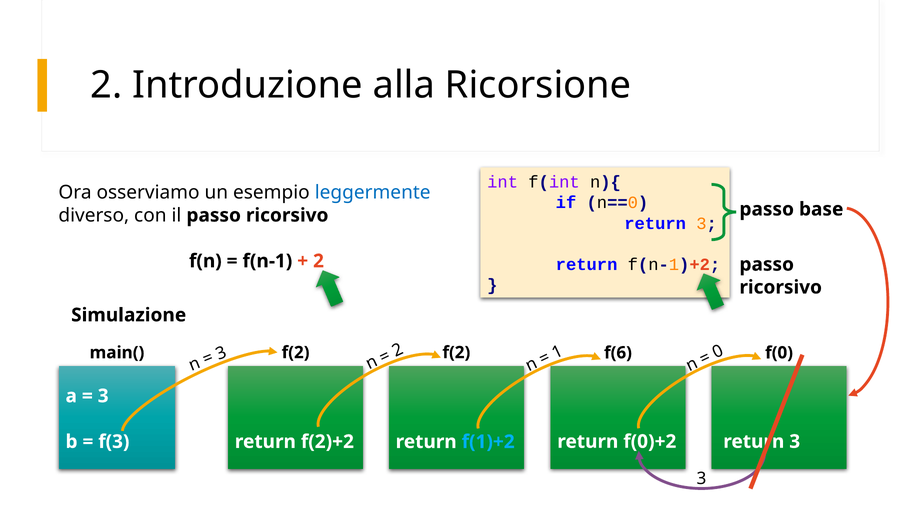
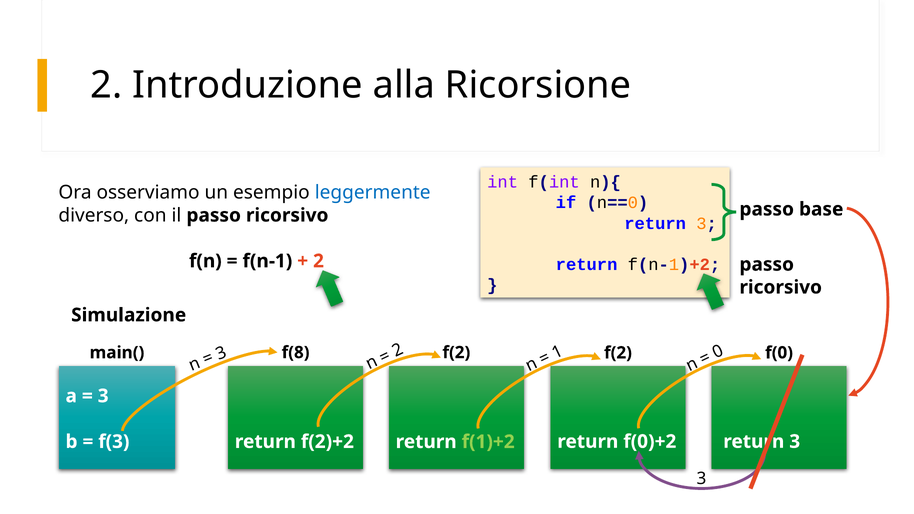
f(2 at (296, 353): f(2 -> f(8
f(6 at (618, 353): f(6 -> f(2
f(1)+2 colour: light blue -> light green
